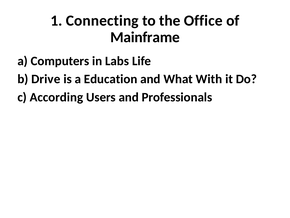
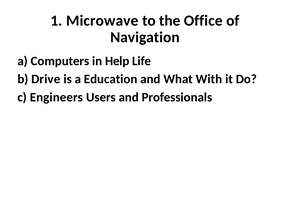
Connecting: Connecting -> Microwave
Mainframe: Mainframe -> Navigation
Labs: Labs -> Help
According: According -> Engineers
